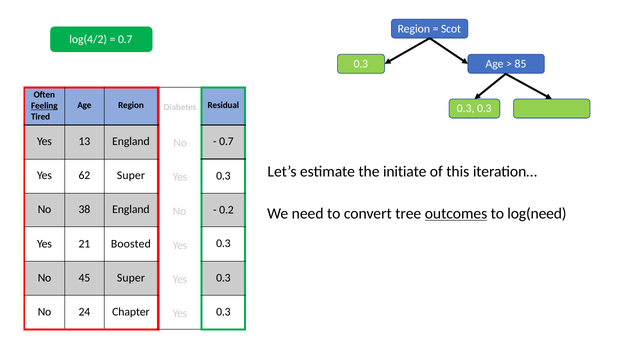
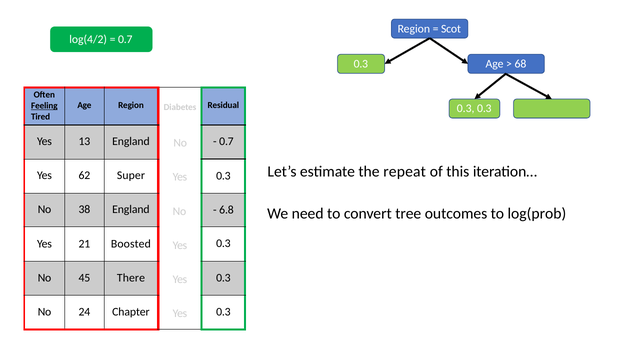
85: 85 -> 68
initiate: initiate -> repeat
0.2: 0.2 -> 6.8
outcomes underline: present -> none
log(need: log(need -> log(prob
45 Super: Super -> There
